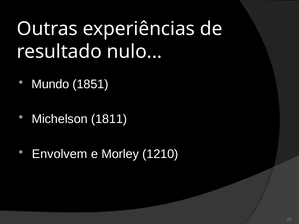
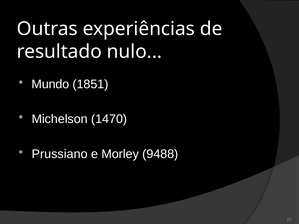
1811: 1811 -> 1470
Envolvem: Envolvem -> Prussiano
1210: 1210 -> 9488
